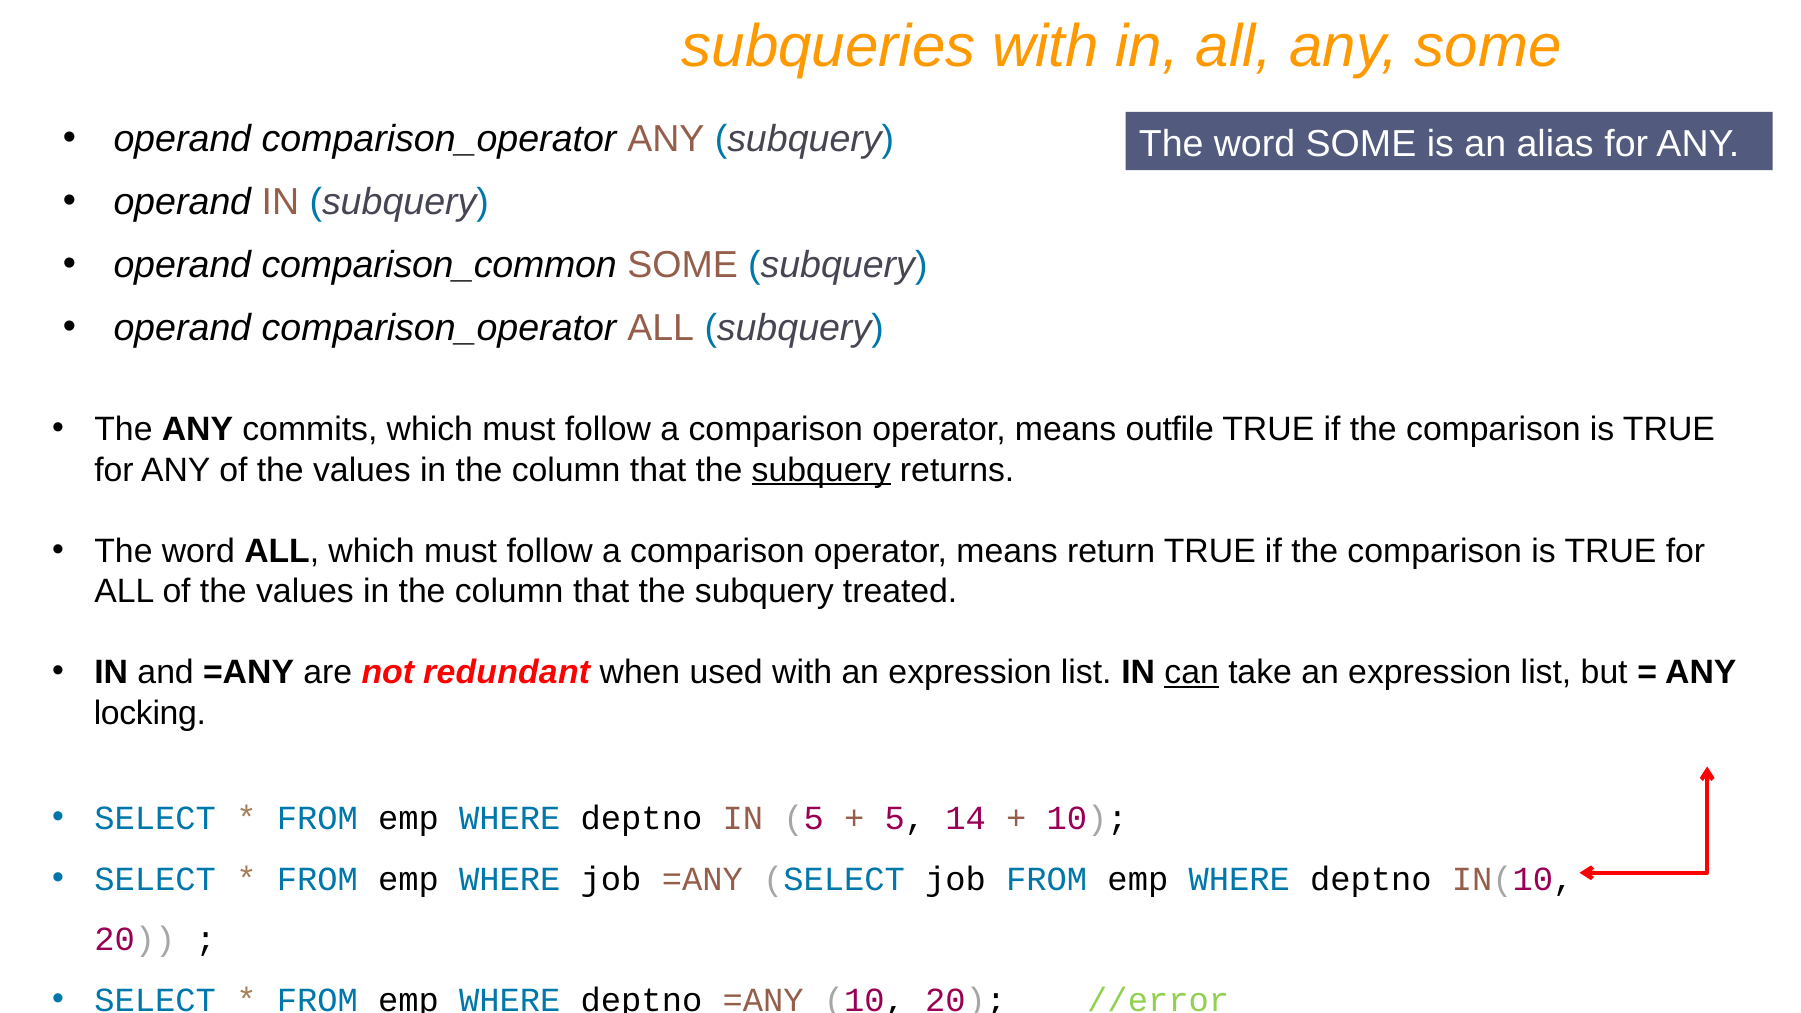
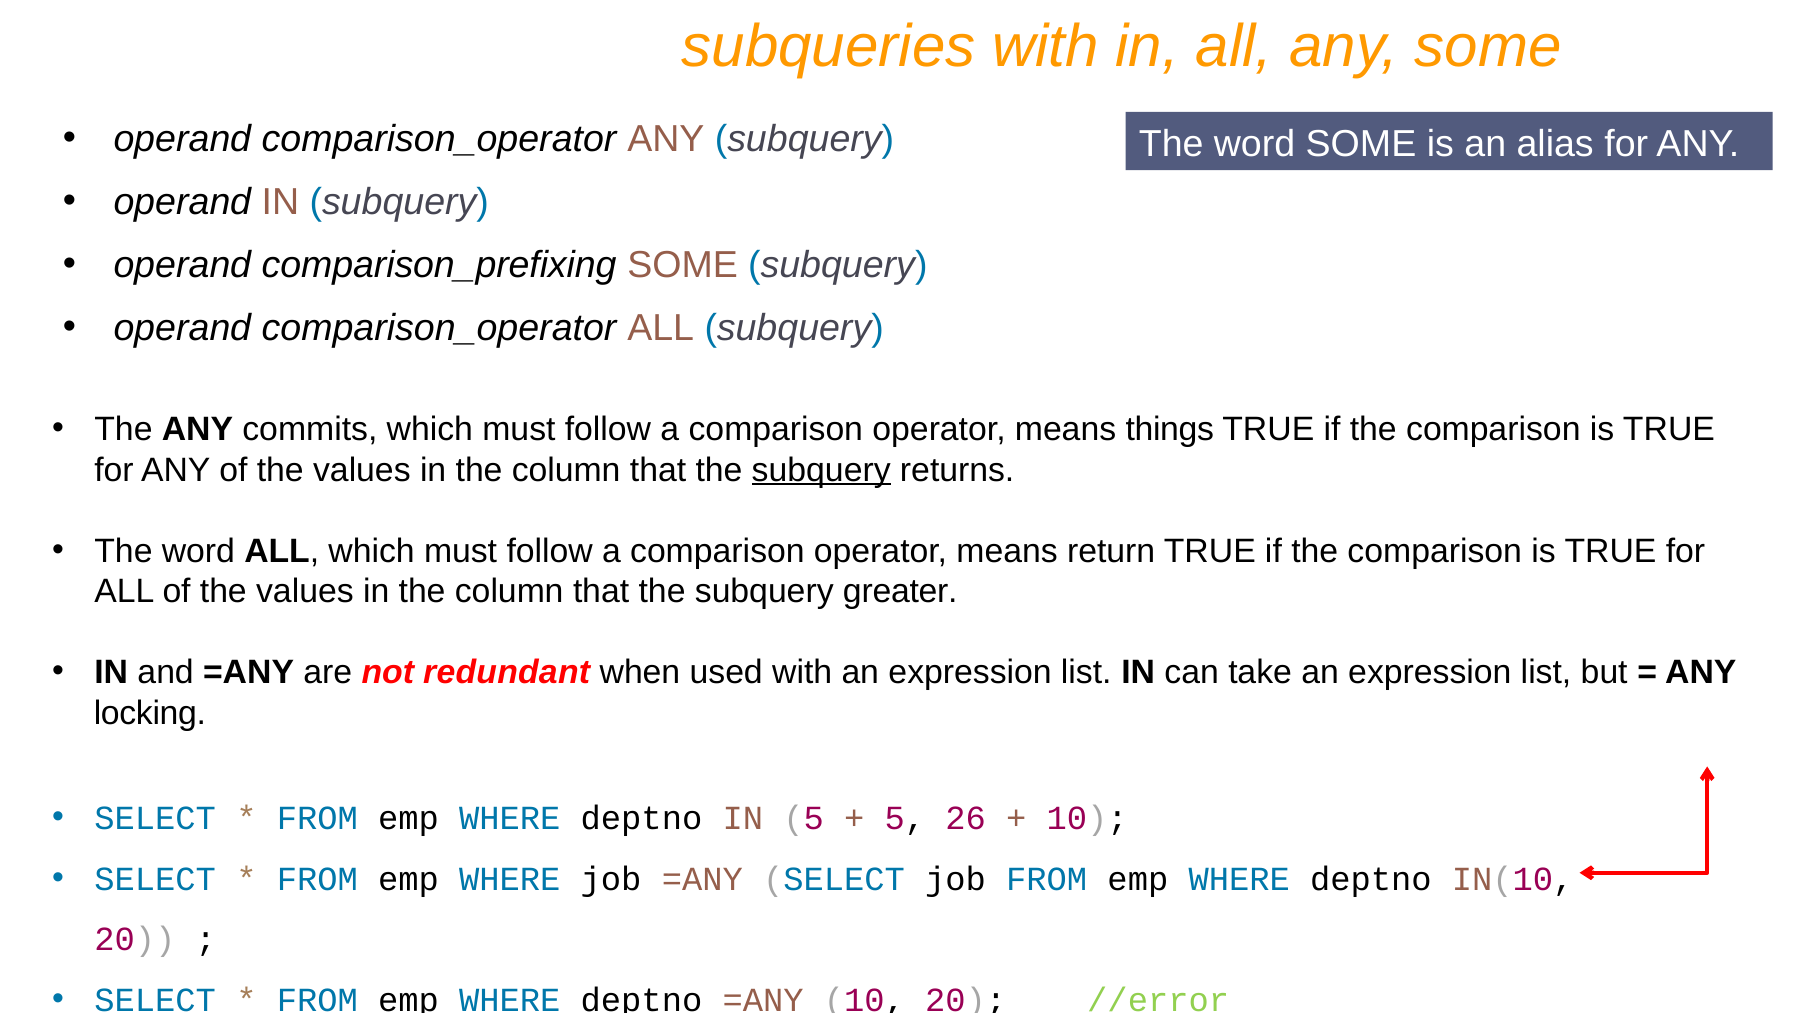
comparison_common: comparison_common -> comparison_prefixing
outfile: outfile -> things
treated: treated -> greater
can underline: present -> none
14: 14 -> 26
